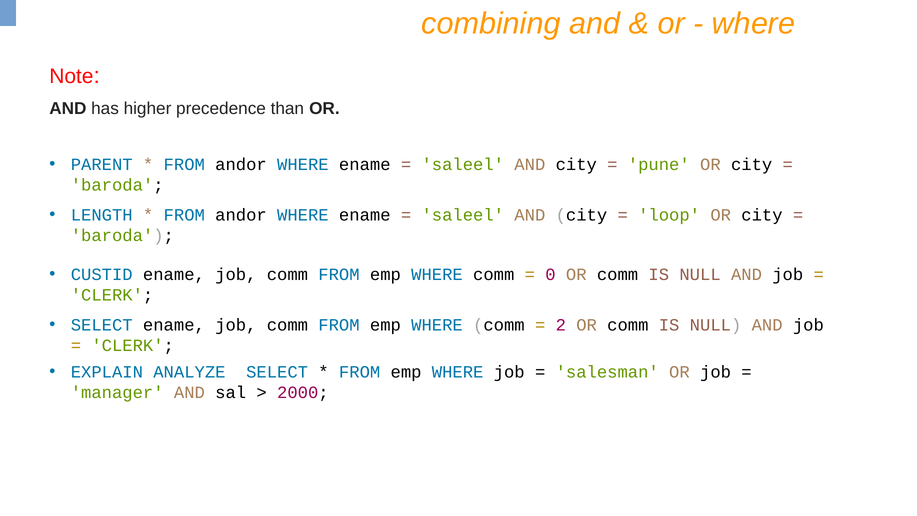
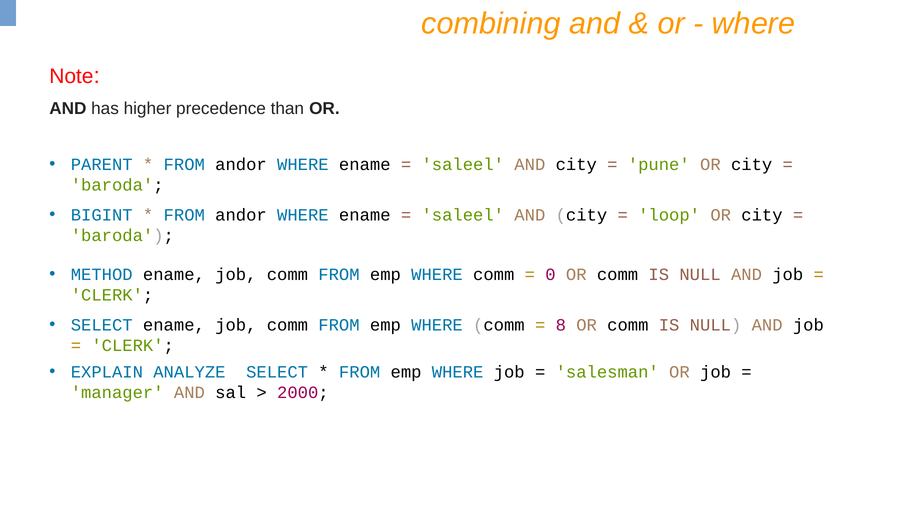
LENGTH: LENGTH -> BIGINT
CUSTID: CUSTID -> METHOD
2: 2 -> 8
